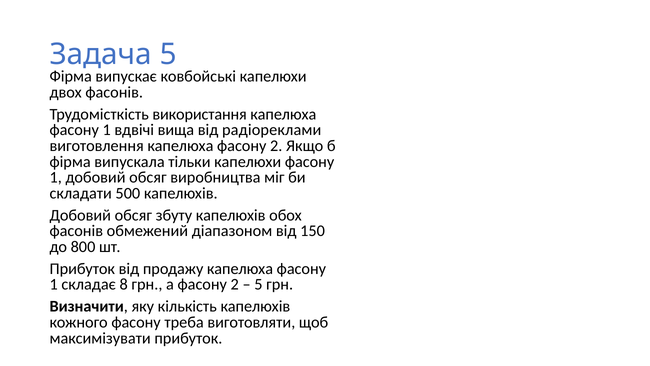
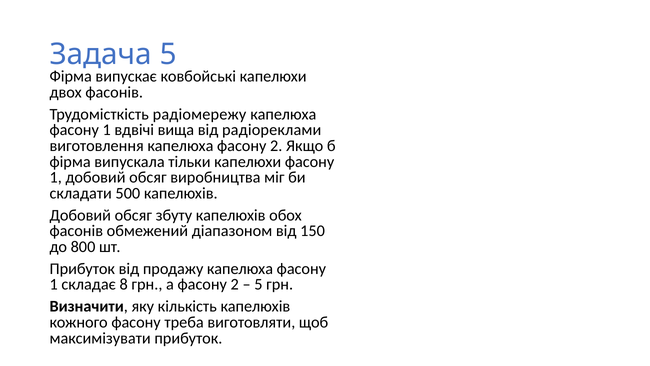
використання: використання -> радіомережу
